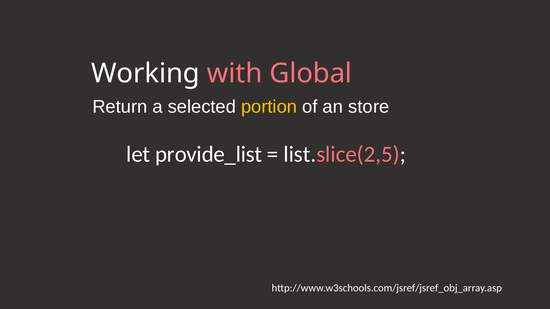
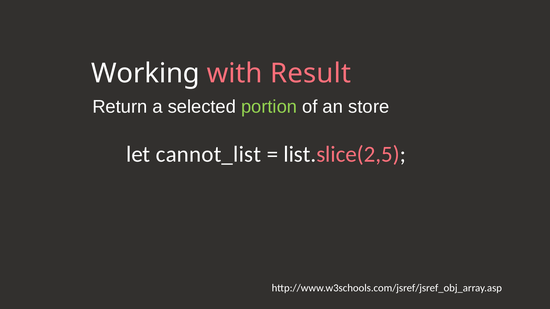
Global: Global -> Result
portion colour: yellow -> light green
provide_list: provide_list -> cannot_list
